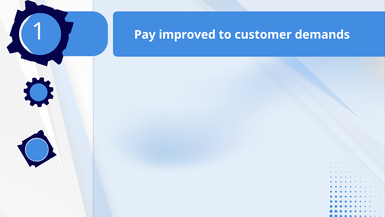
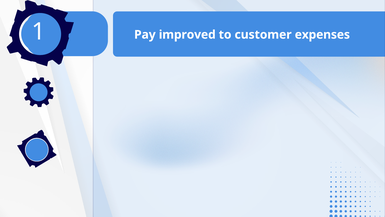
demands: demands -> expenses
